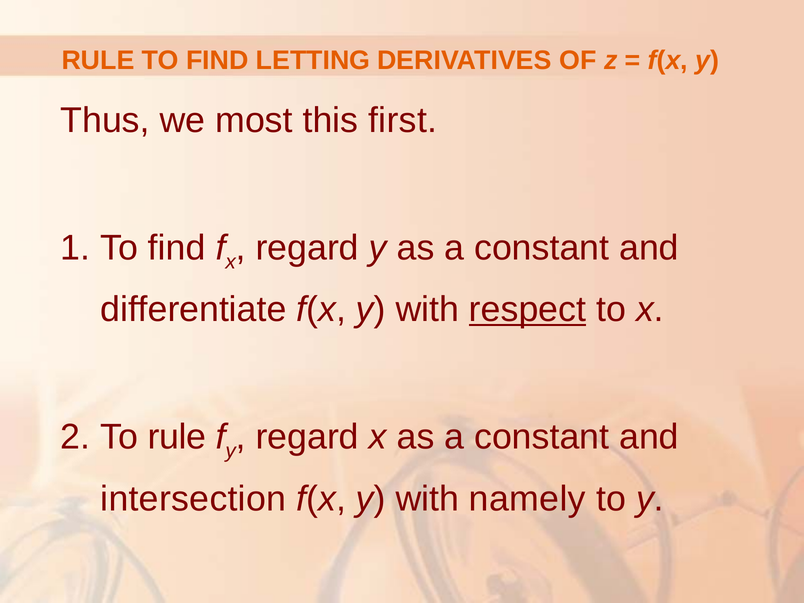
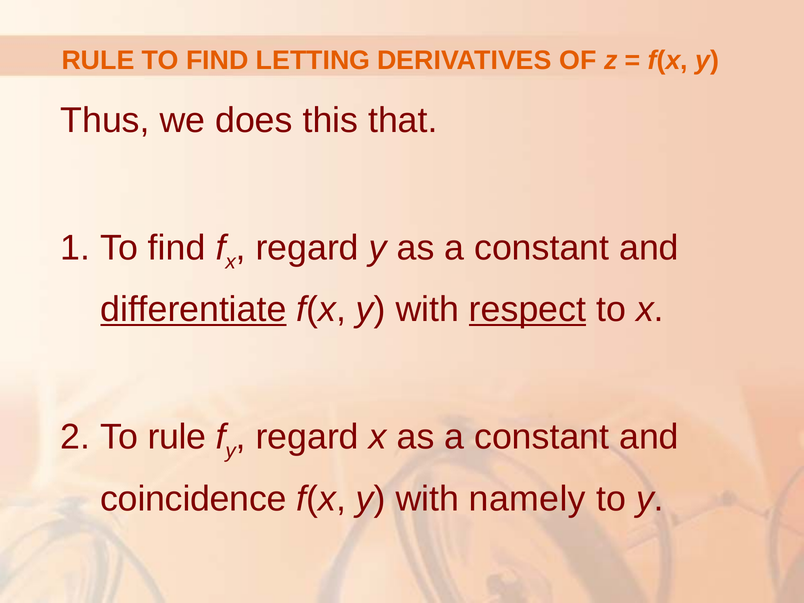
most: most -> does
first: first -> that
differentiate underline: none -> present
intersection: intersection -> coincidence
